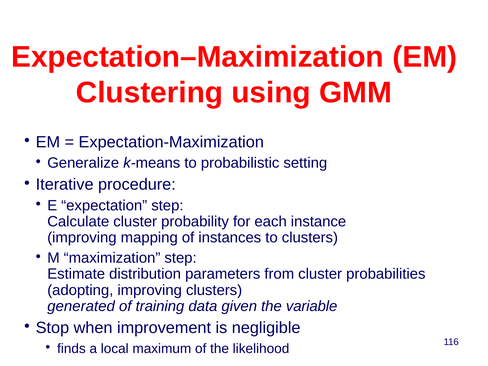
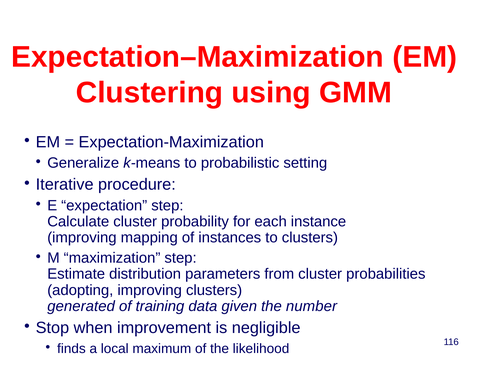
variable: variable -> number
